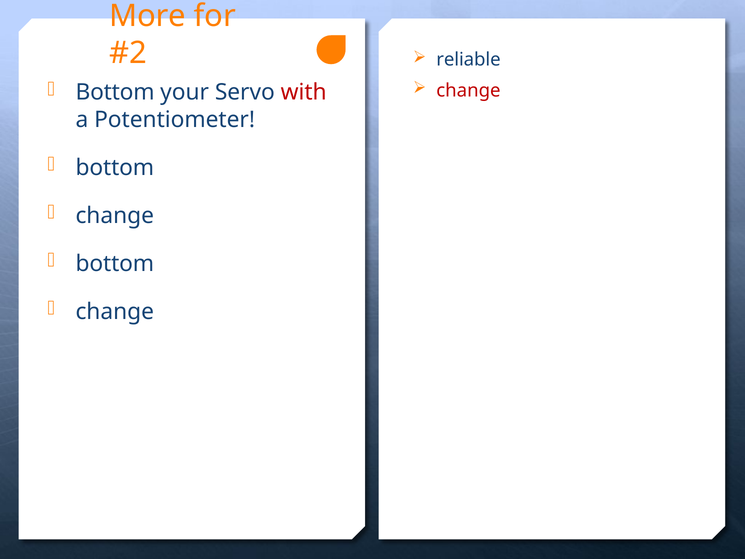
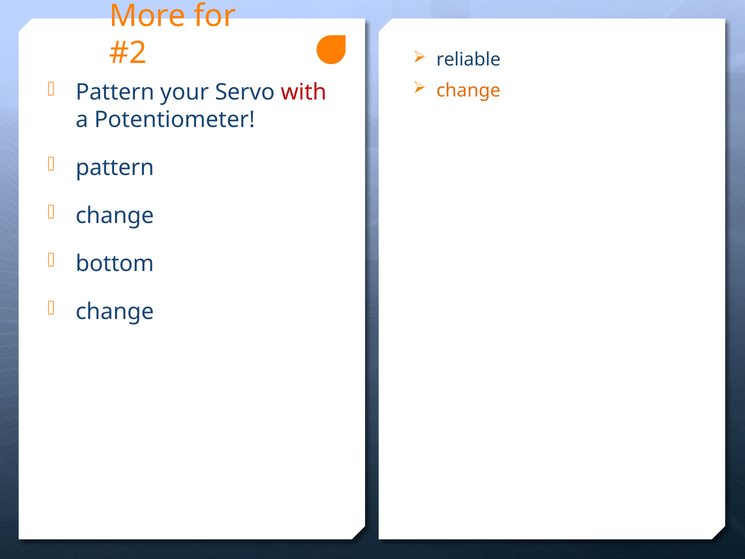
Bottom at (115, 92): Bottom -> Pattern
change at (468, 91) colour: red -> orange
bottom at (115, 167): bottom -> pattern
